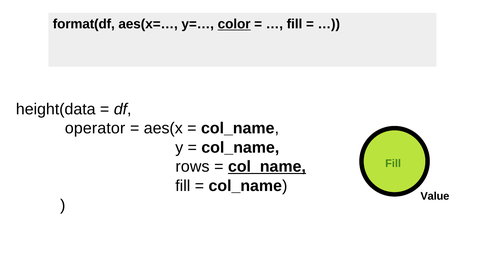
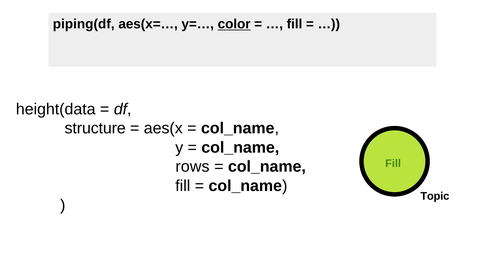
format(df: format(df -> piping(df
operator: operator -> structure
col_name at (267, 166) underline: present -> none
Value: Value -> Topic
